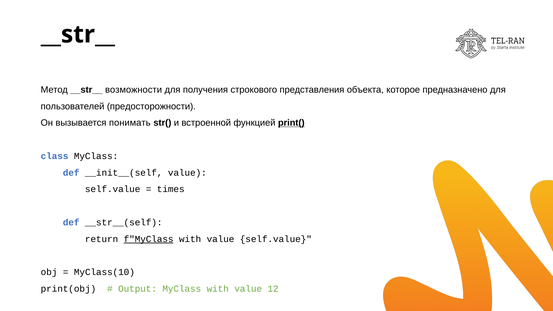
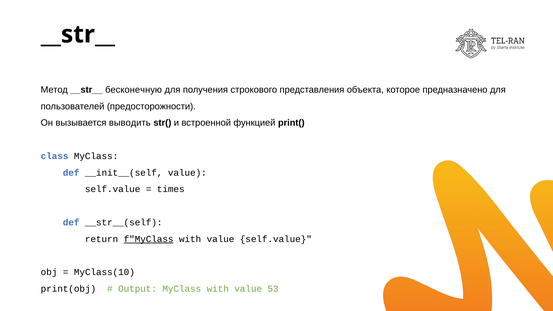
возможности: возможности -> бесконечную
понимать: понимать -> выводить
print( underline: present -> none
12: 12 -> 53
